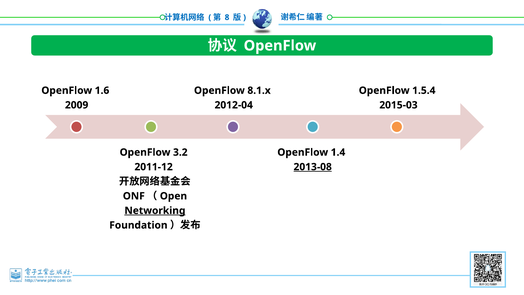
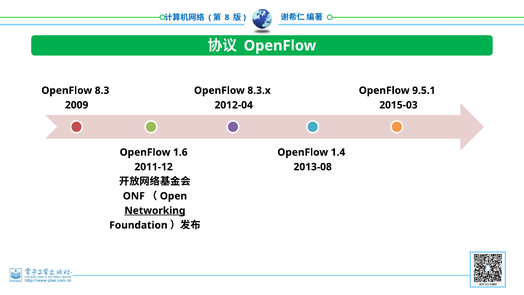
1.6: 1.6 -> 8.3
8.1.x: 8.1.x -> 8.3.x
1.5.4: 1.5.4 -> 9.5.1
3.2: 3.2 -> 1.6
2013-08 underline: present -> none
